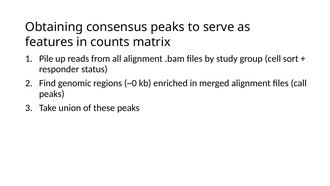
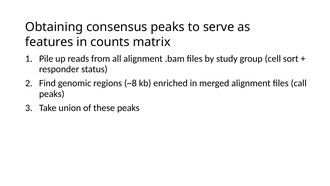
~0: ~0 -> ~8
